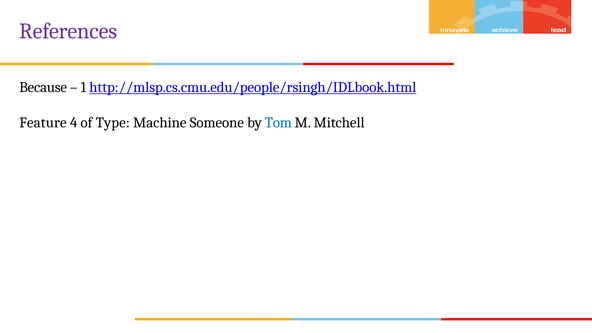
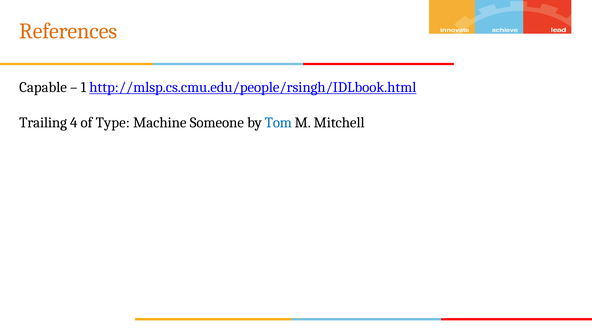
References colour: purple -> orange
Because: Because -> Capable
Feature: Feature -> Trailing
